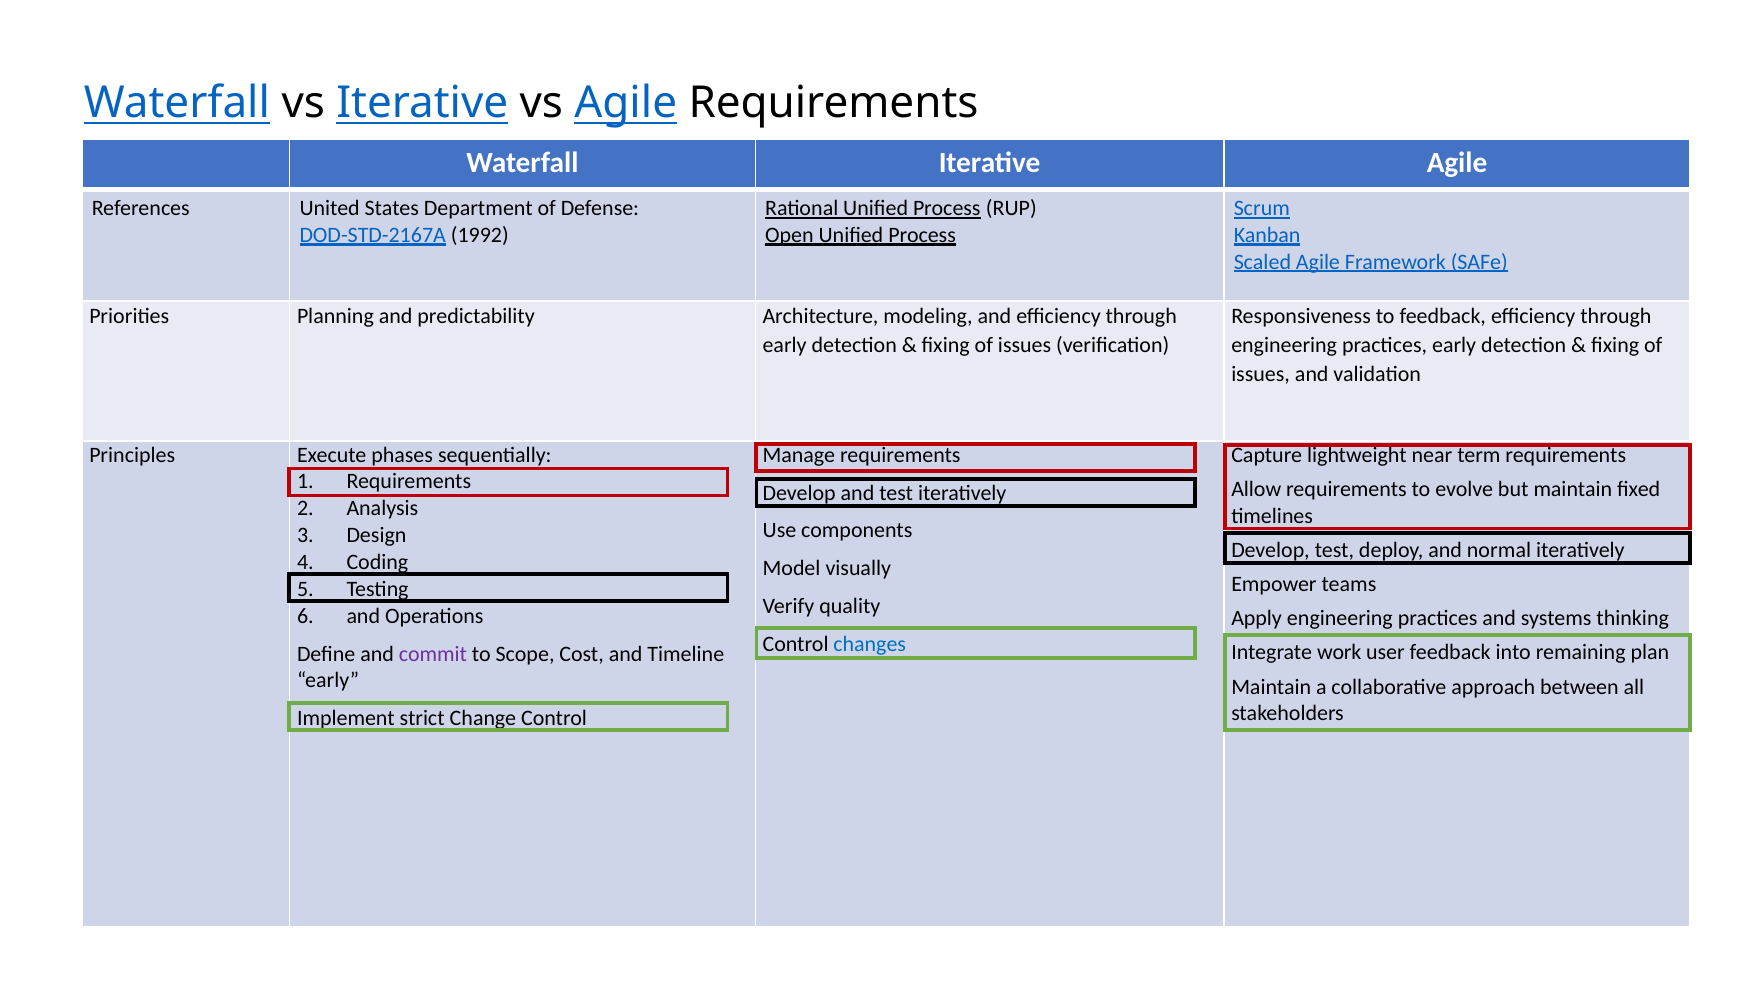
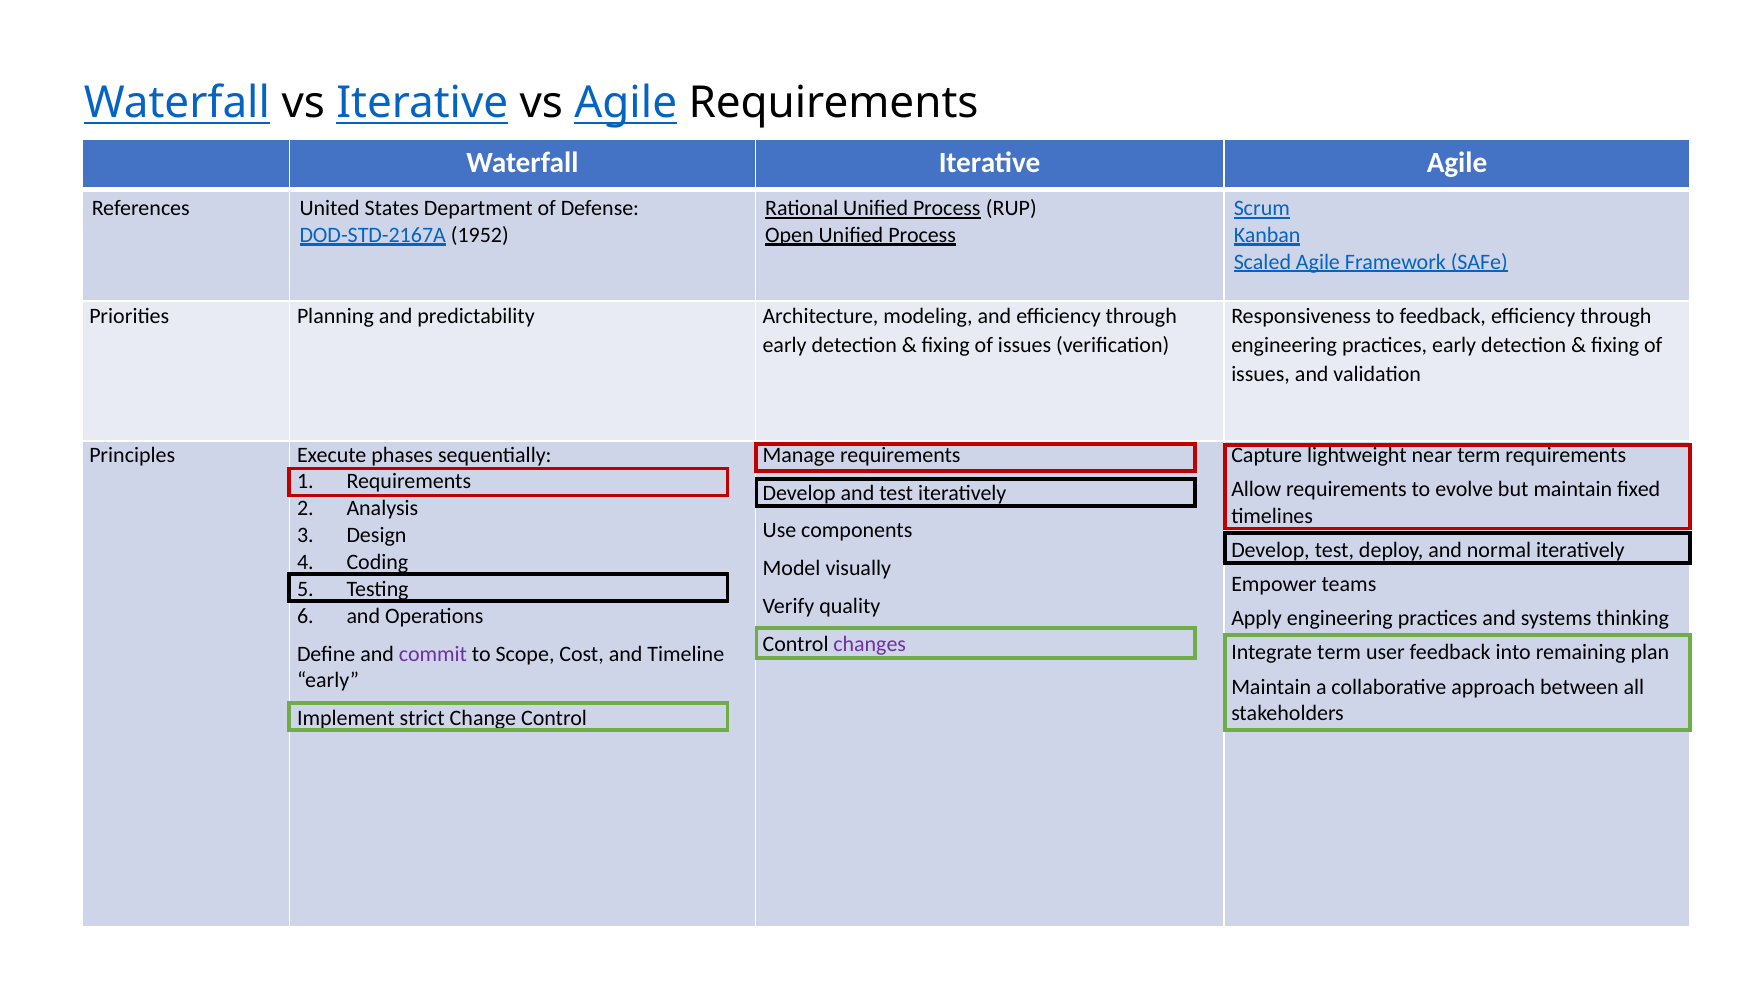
1992: 1992 -> 1952
changes colour: blue -> purple
Integrate work: work -> term
